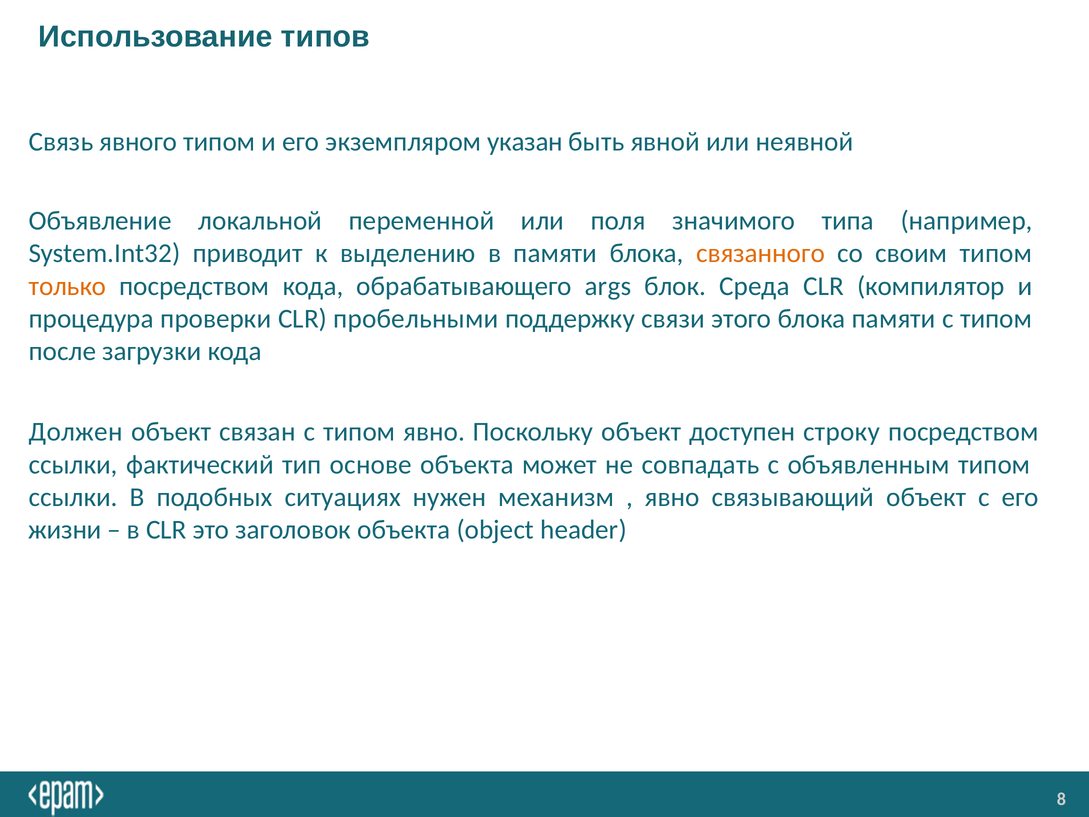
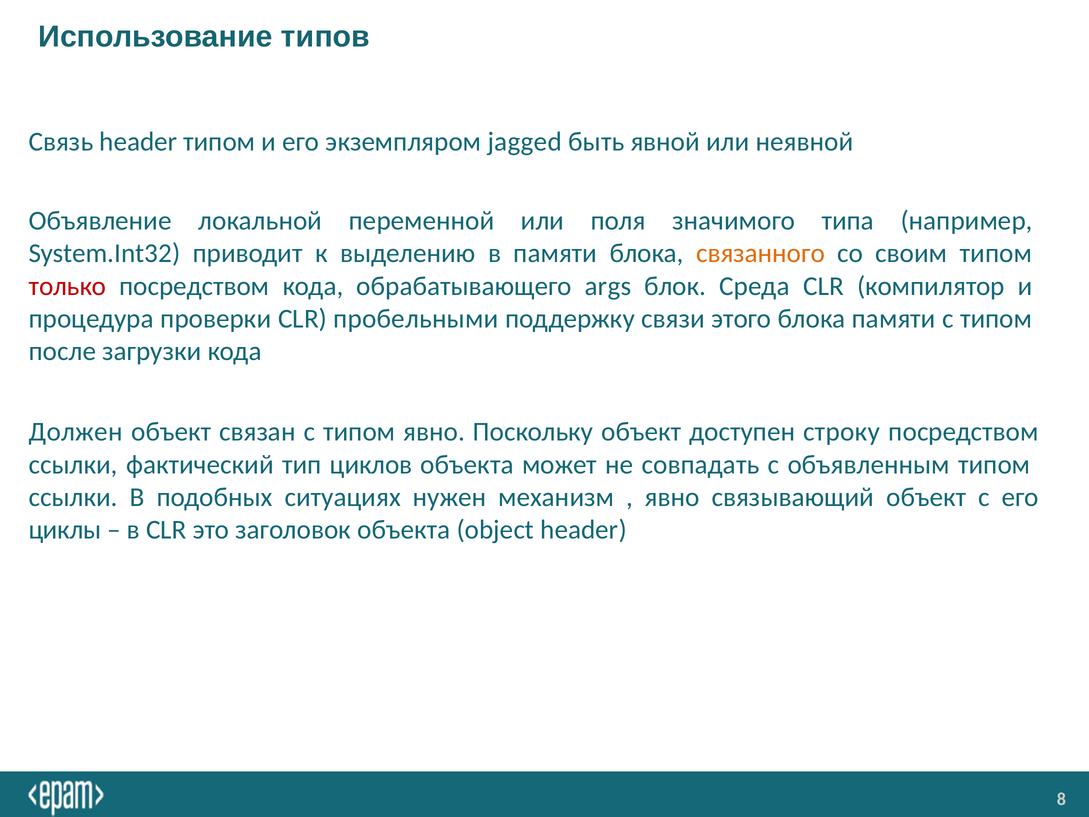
Связь явного: явного -> header
указан: указан -> jagged
только colour: orange -> red
основе: основе -> циклов
жизни: жизни -> циклы
